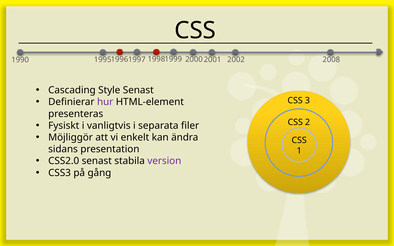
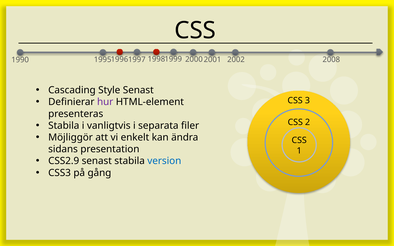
Fysiskt at (64, 126): Fysiskt -> Stabila
CSS2.0: CSS2.0 -> CSS2.9
version colour: purple -> blue
